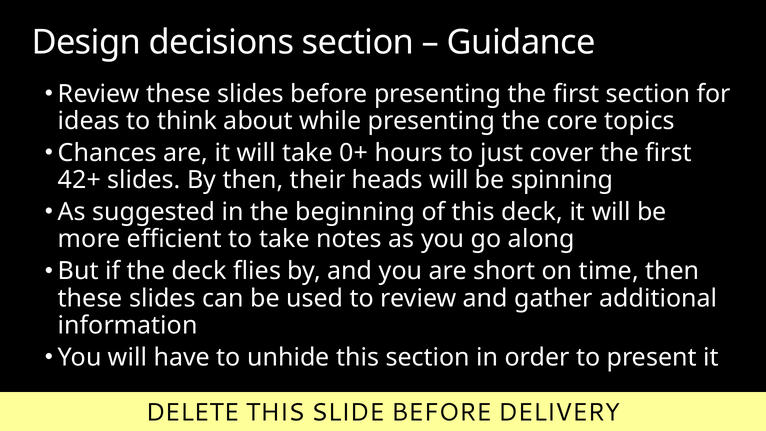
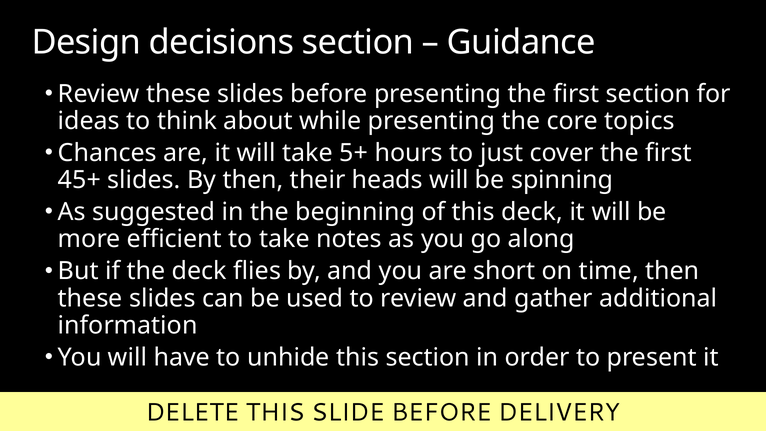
0+: 0+ -> 5+
42+: 42+ -> 45+
